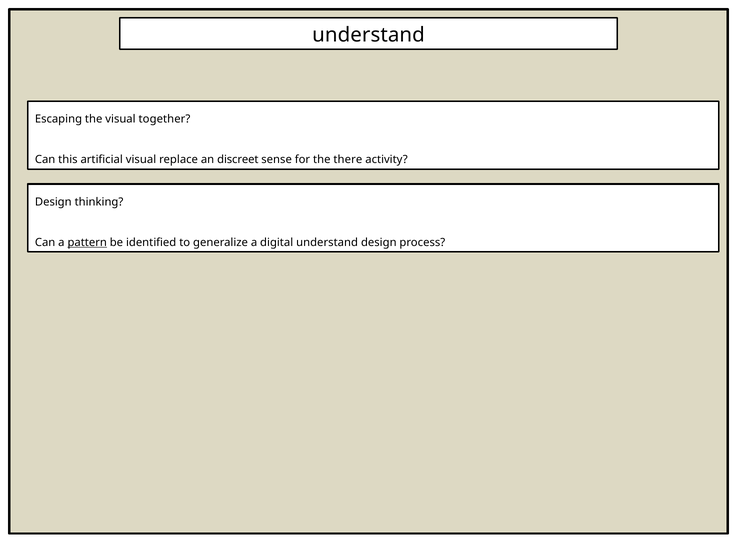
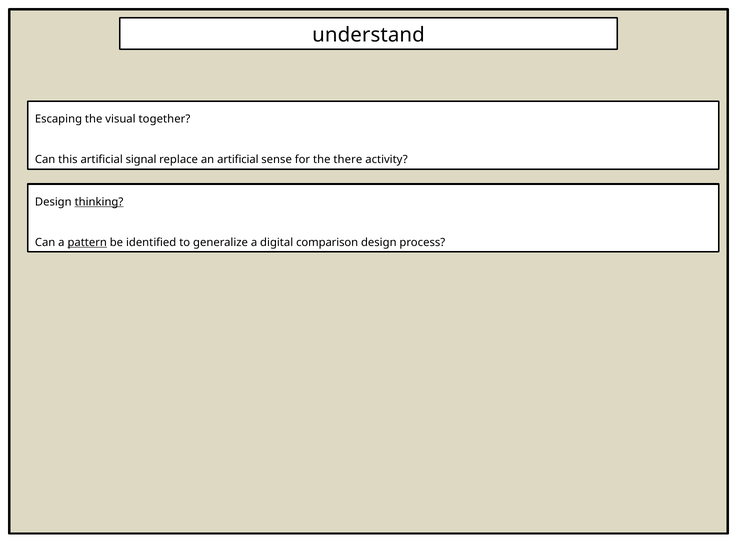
artificial visual: visual -> signal
an discreet: discreet -> artificial
thinking underline: none -> present
digital understand: understand -> comparison
